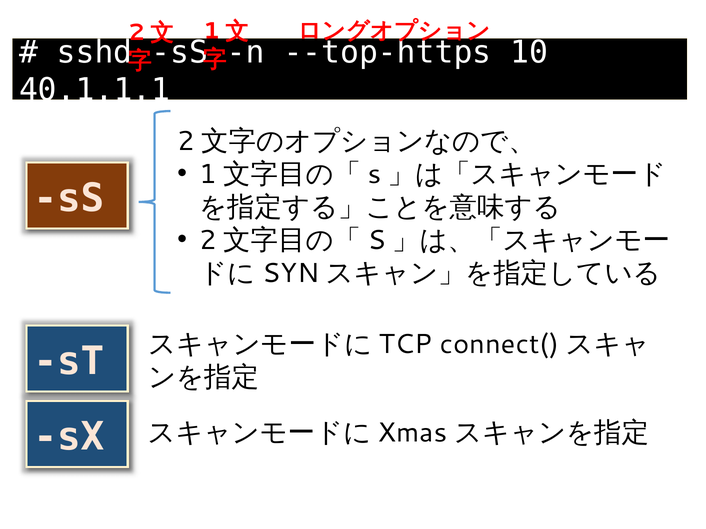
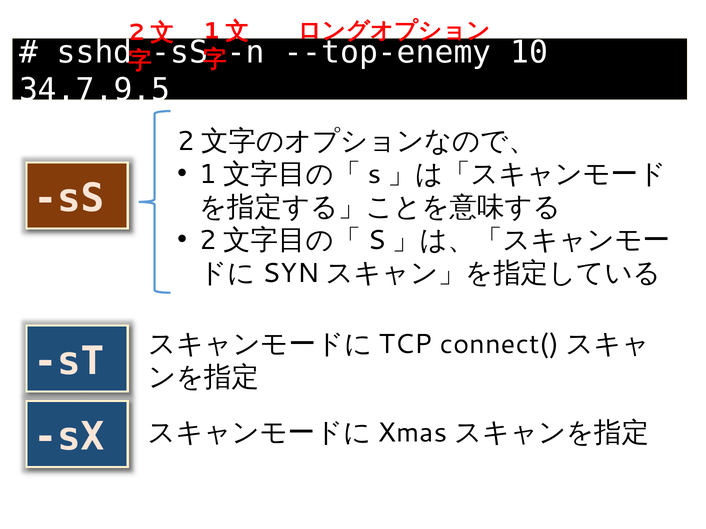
--top-https: --top-https -> --top-enemy
40.1.1.1: 40.1.1.1 -> 34.7.9.5
